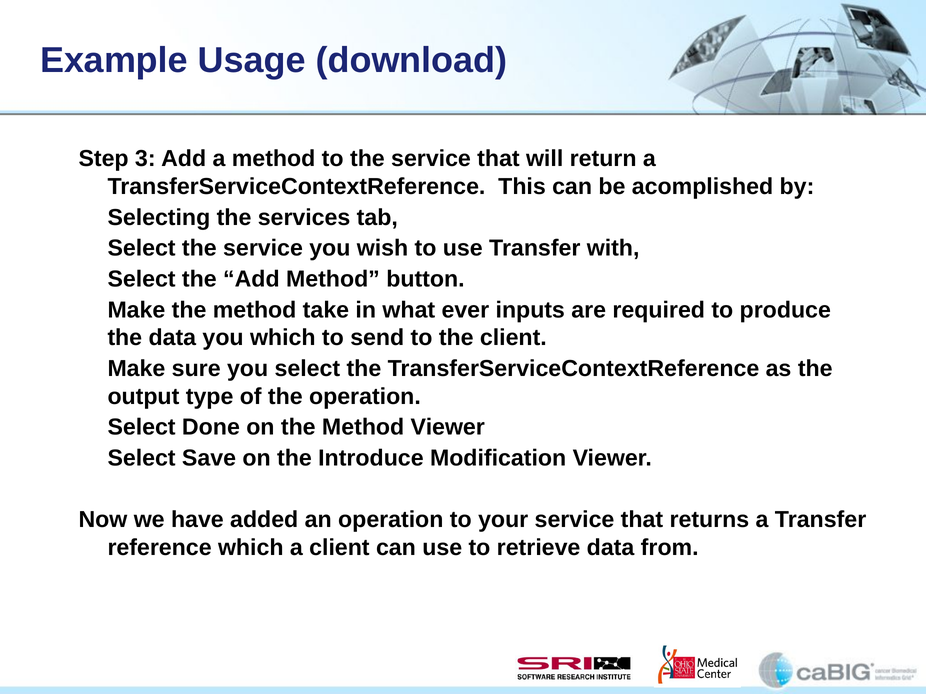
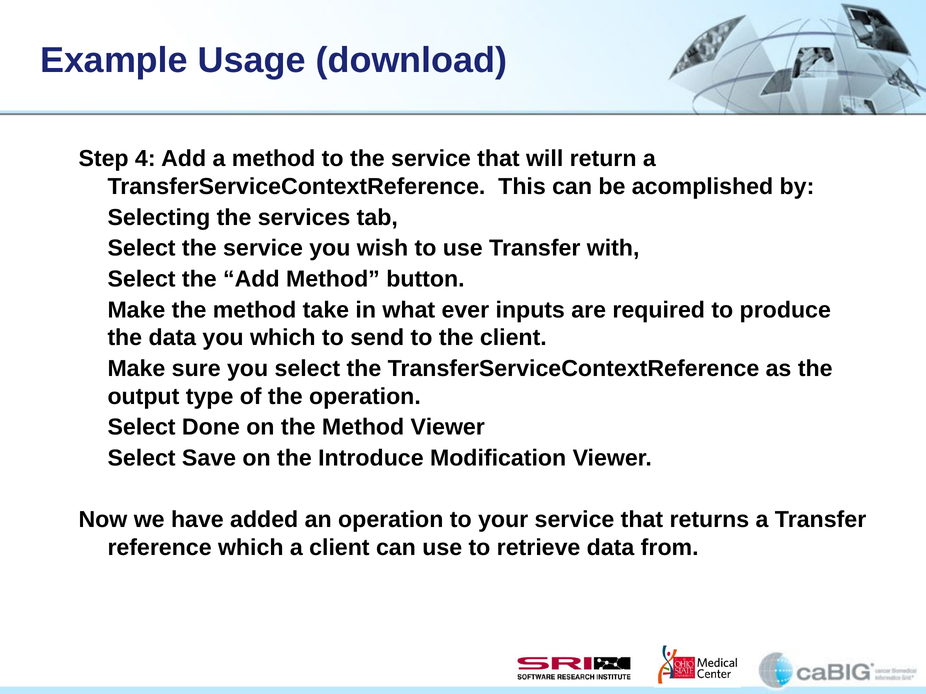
3: 3 -> 4
